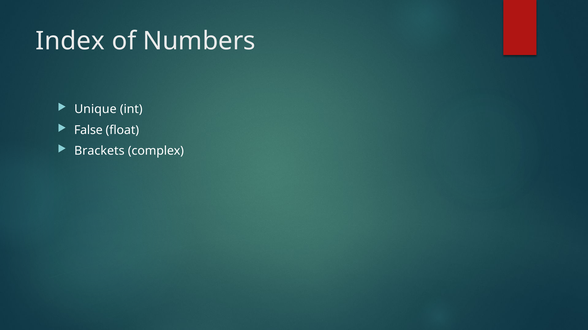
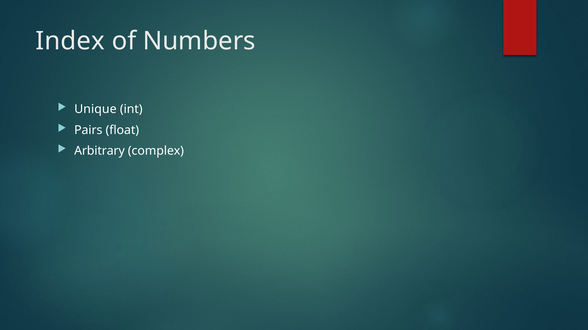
False: False -> Pairs
Brackets: Brackets -> Arbitrary
